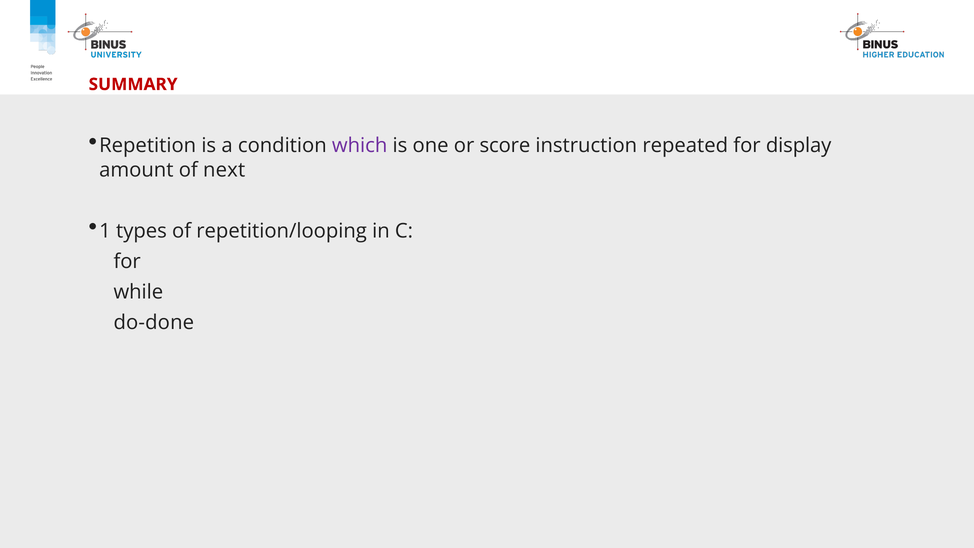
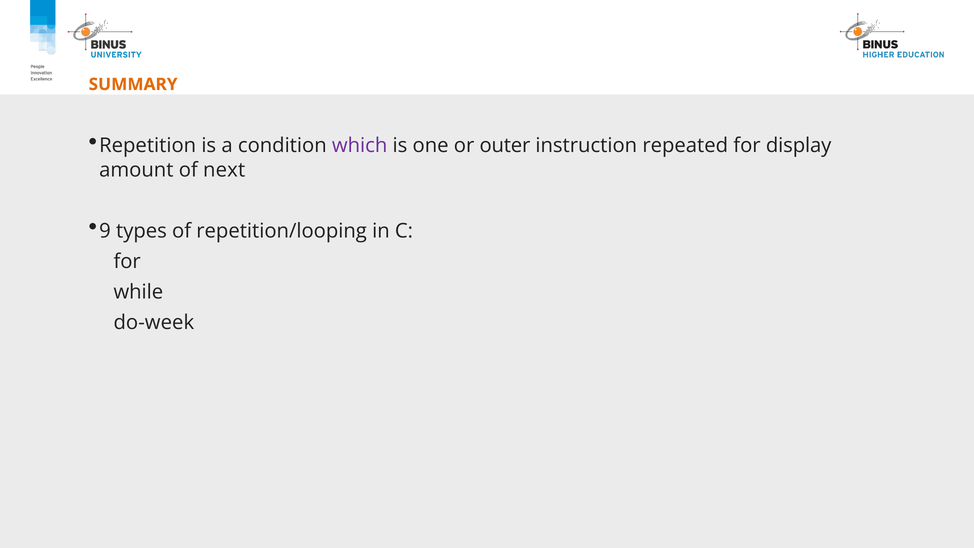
SUMMARY colour: red -> orange
score: score -> outer
1: 1 -> 9
do-done: do-done -> do-week
